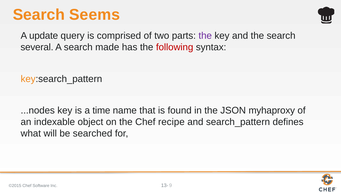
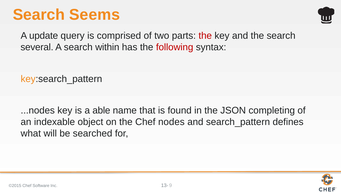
the at (205, 36) colour: purple -> red
made: made -> within
time: time -> able
myhaproxy: myhaproxy -> completing
recipe: recipe -> nodes
